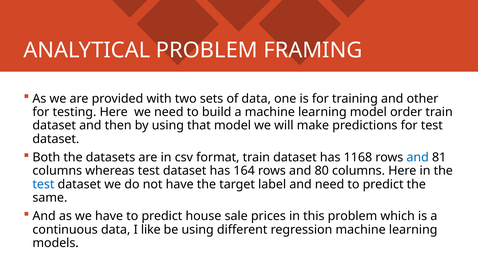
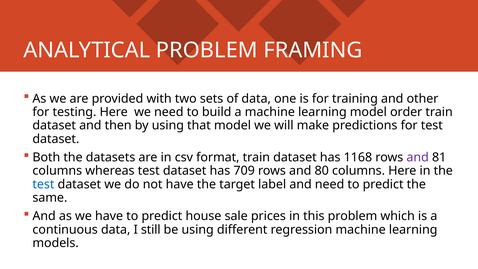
and at (418, 157) colour: blue -> purple
164: 164 -> 709
like: like -> still
